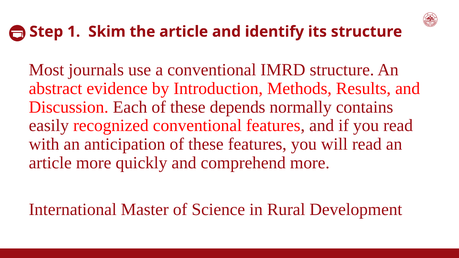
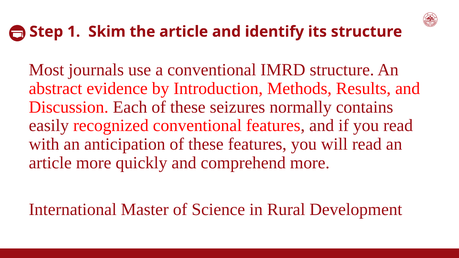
depends: depends -> seizures
